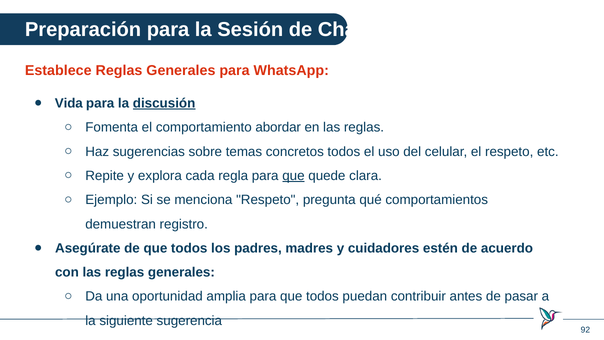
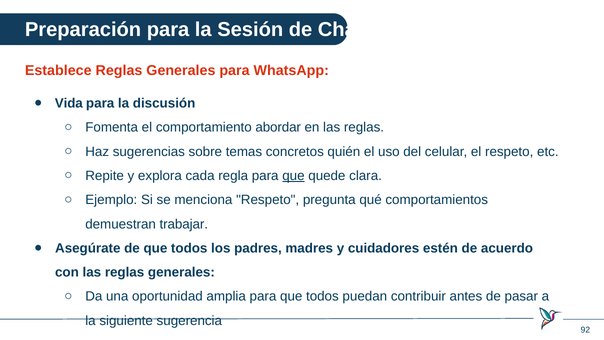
discusión underline: present -> none
concretos todos: todos -> quién
registro: registro -> trabajar
